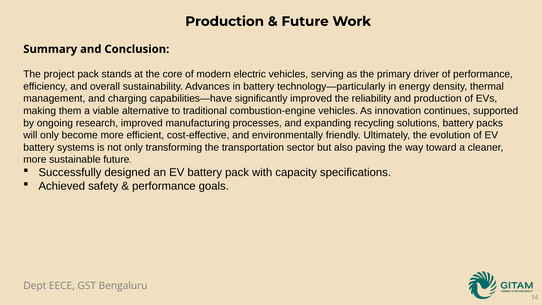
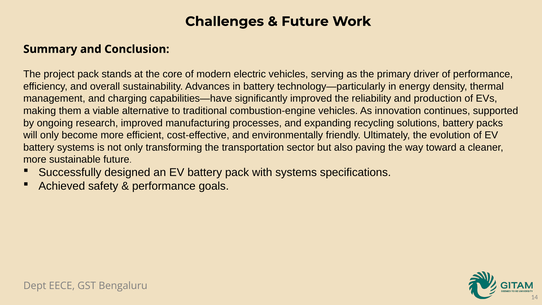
Production at (225, 21): Production -> Challenges
with capacity: capacity -> systems
